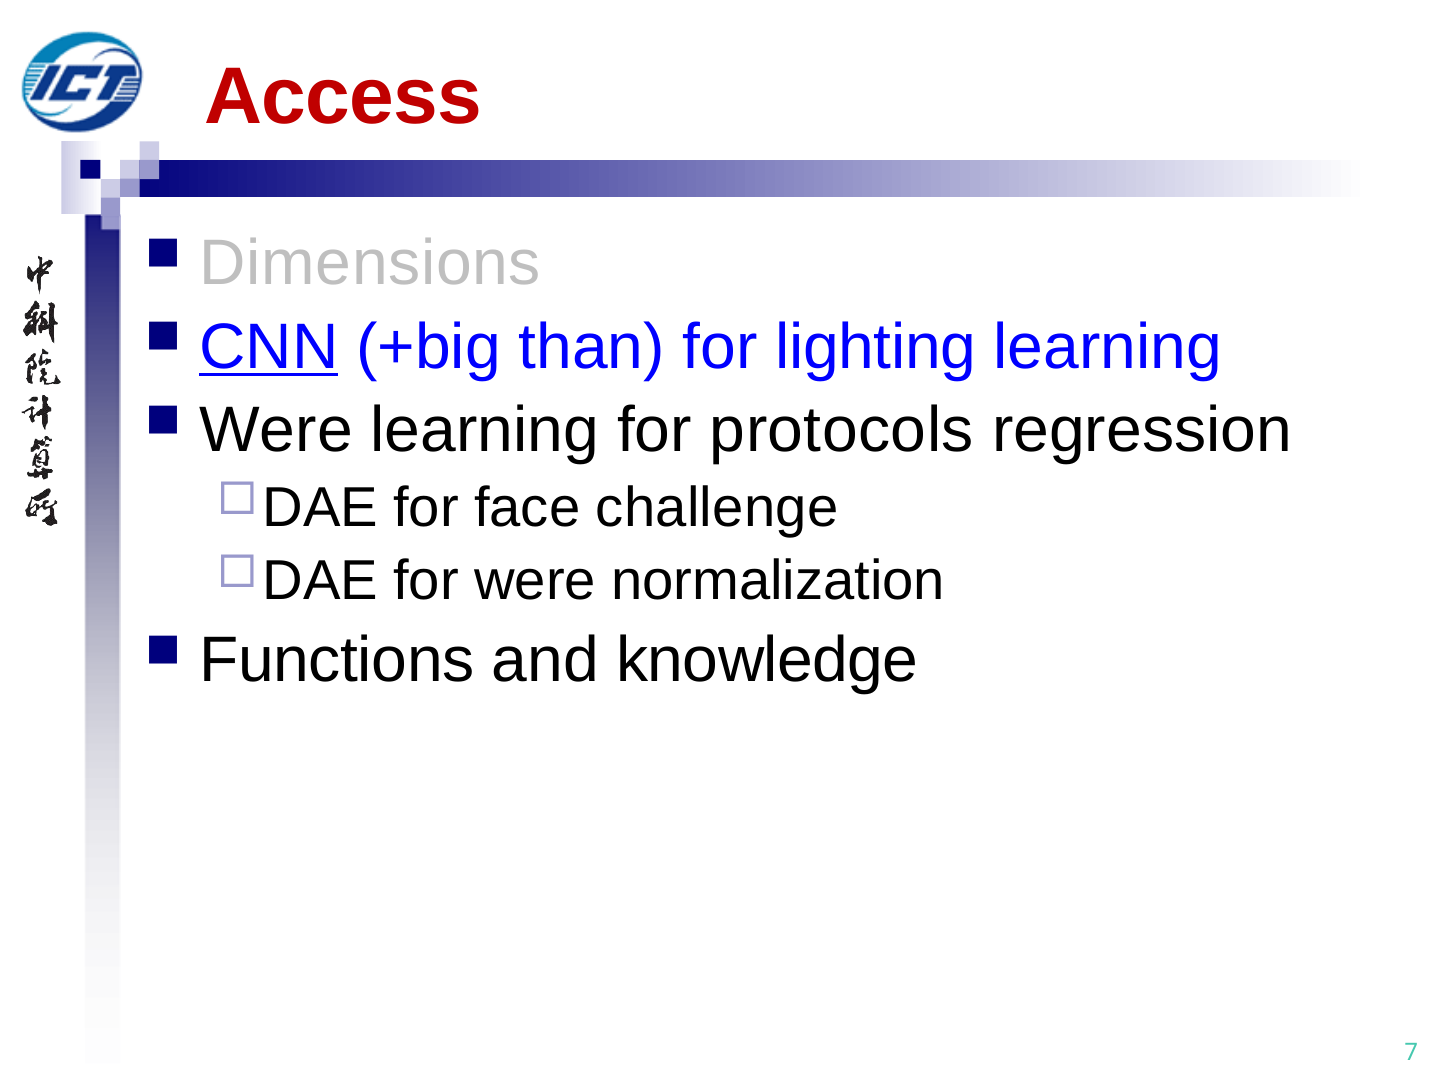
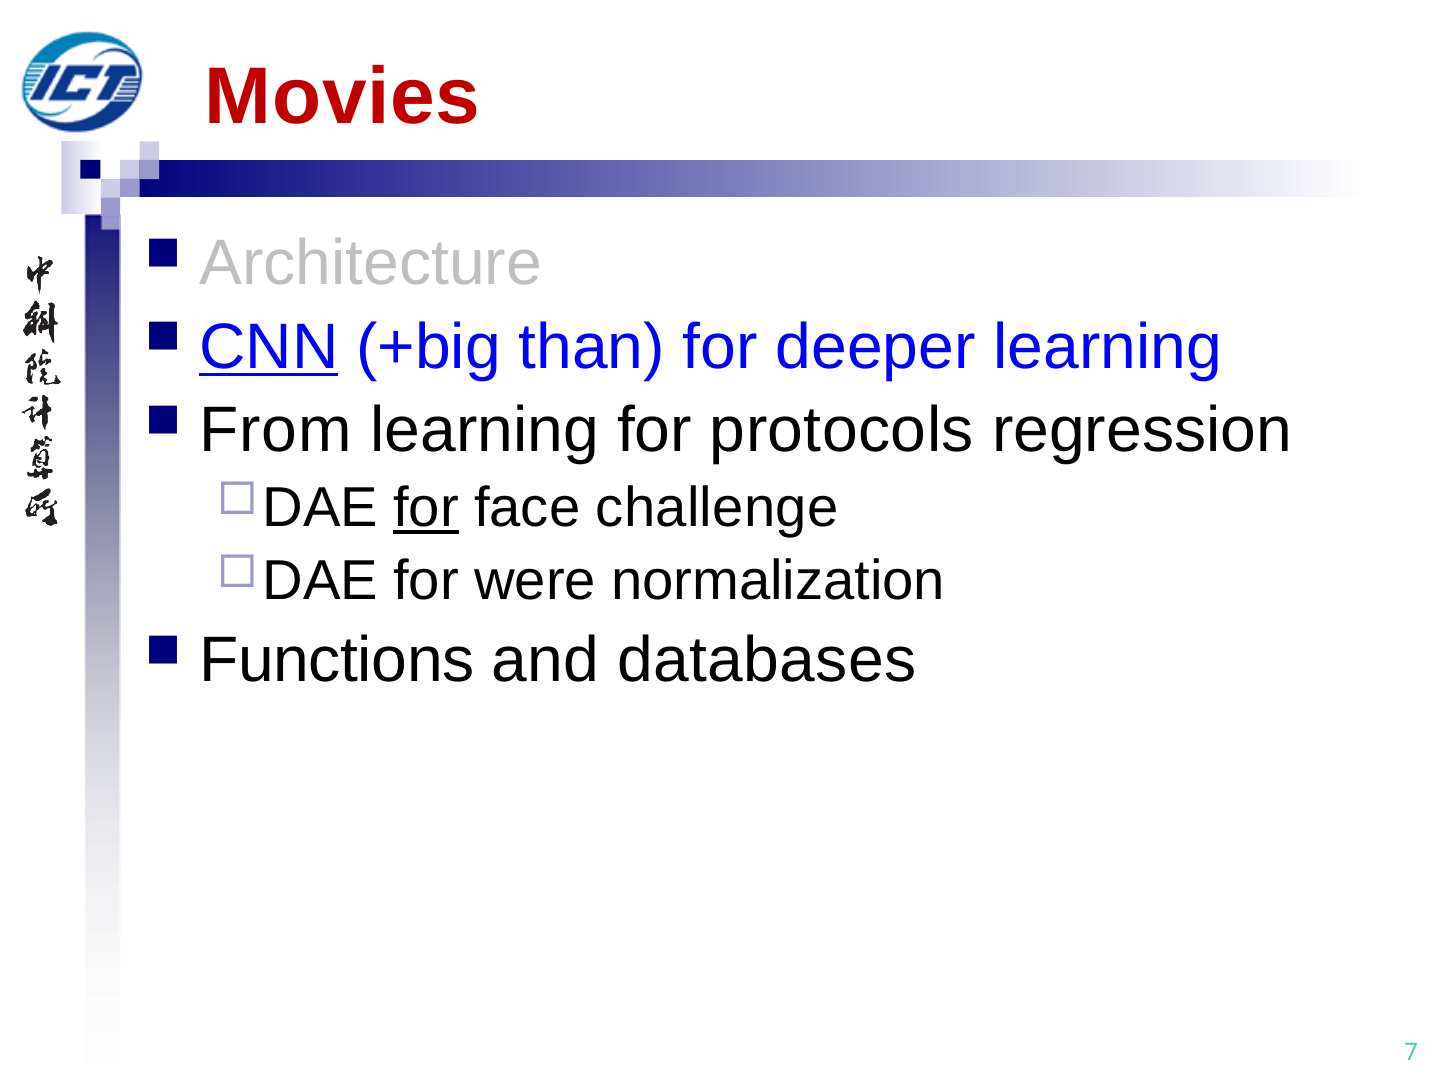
Access: Access -> Movies
Dimensions: Dimensions -> Architecture
lighting: lighting -> deeper
Were at (276, 430): Were -> From
for at (426, 508) underline: none -> present
knowledge: knowledge -> databases
